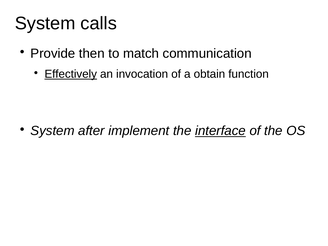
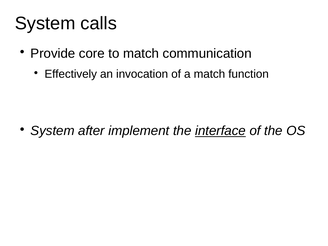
then: then -> core
Effectively underline: present -> none
a obtain: obtain -> match
